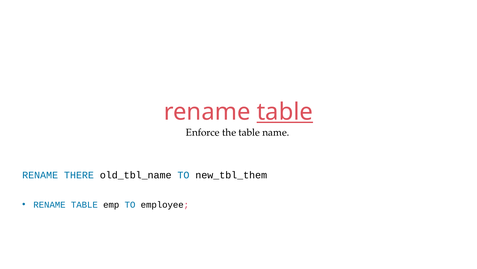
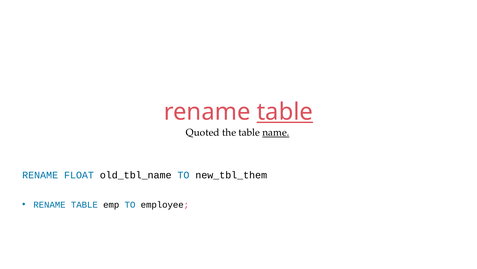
Enforce: Enforce -> Quoted
name underline: none -> present
THERE: THERE -> FLOAT
